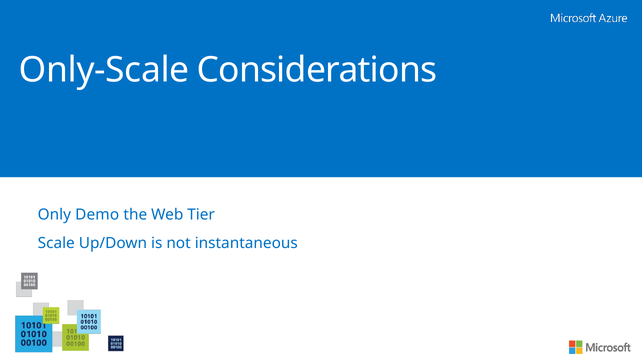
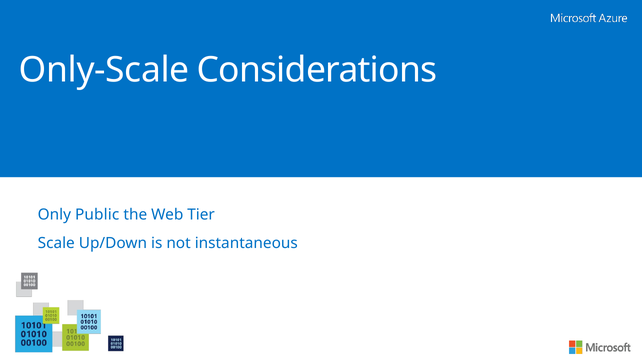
Demo: Demo -> Public
